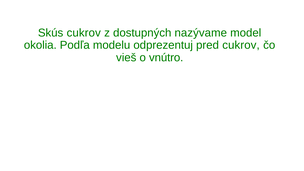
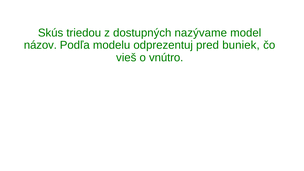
Skús cukrov: cukrov -> triedou
okolia: okolia -> názov
pred cukrov: cukrov -> buniek
